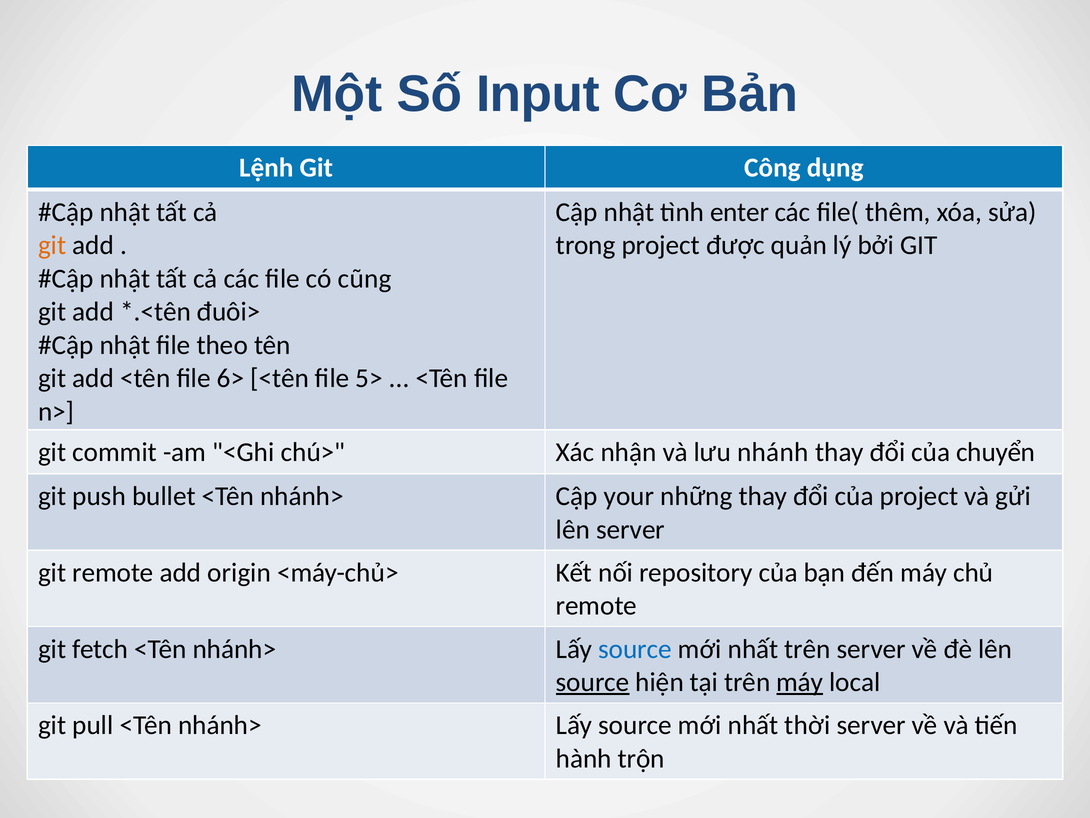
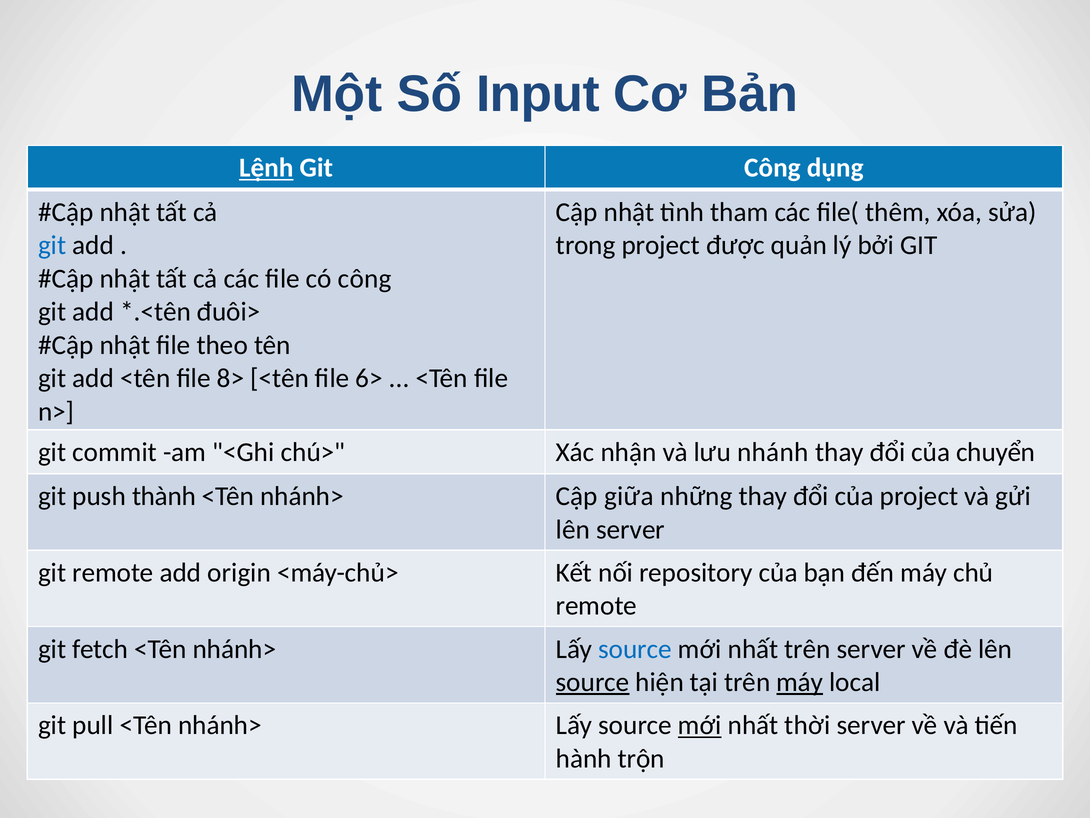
Lệnh underline: none -> present
enter: enter -> tham
git at (52, 245) colour: orange -> blue
có cũng: cũng -> công
6>: 6> -> 8>
5>: 5> -> 6>
bullet: bullet -> thành
your: your -> giữa
mới at (700, 725) underline: none -> present
